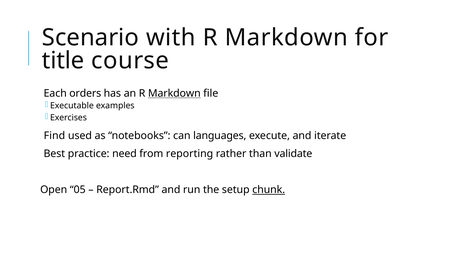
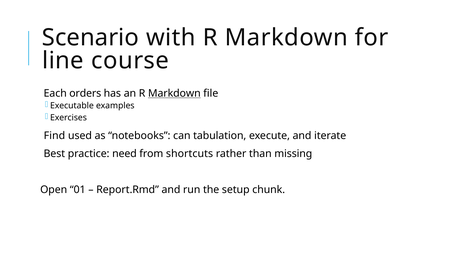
title: title -> line
languages: languages -> tabulation
reporting: reporting -> shortcuts
validate: validate -> missing
05: 05 -> 01
chunk underline: present -> none
